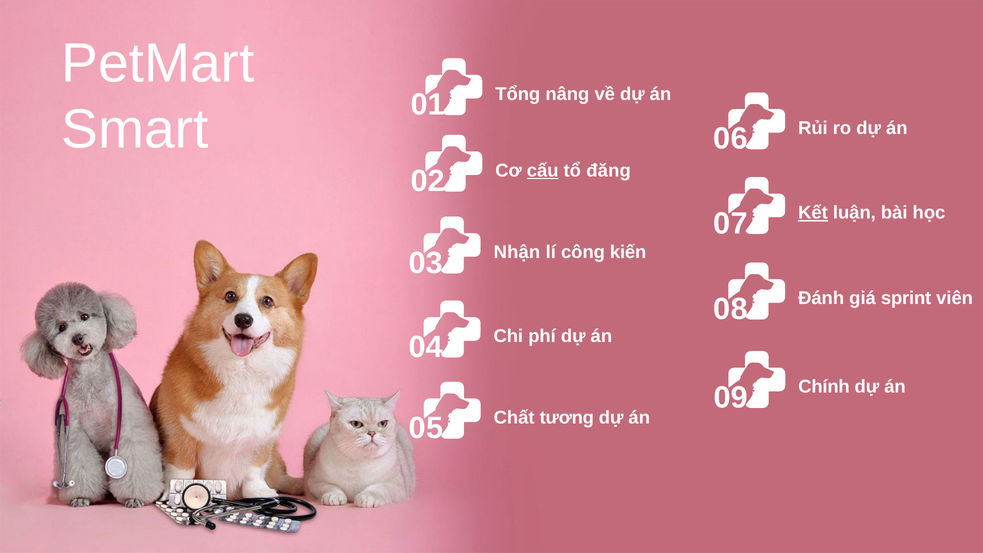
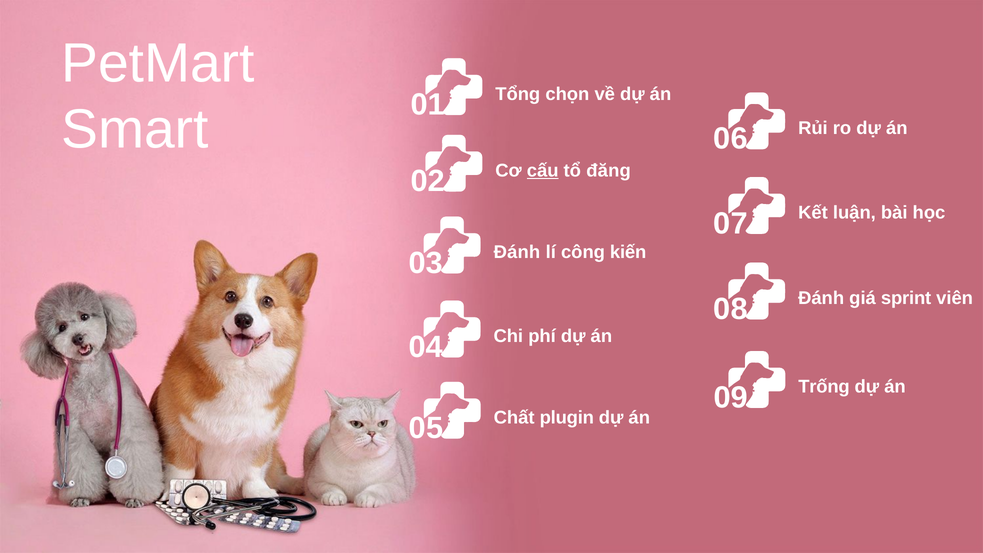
nâng: nâng -> chọn
Kết underline: present -> none
Nhận at (517, 252): Nhận -> Đánh
Chính: Chính -> Trống
tương: tương -> plugin
